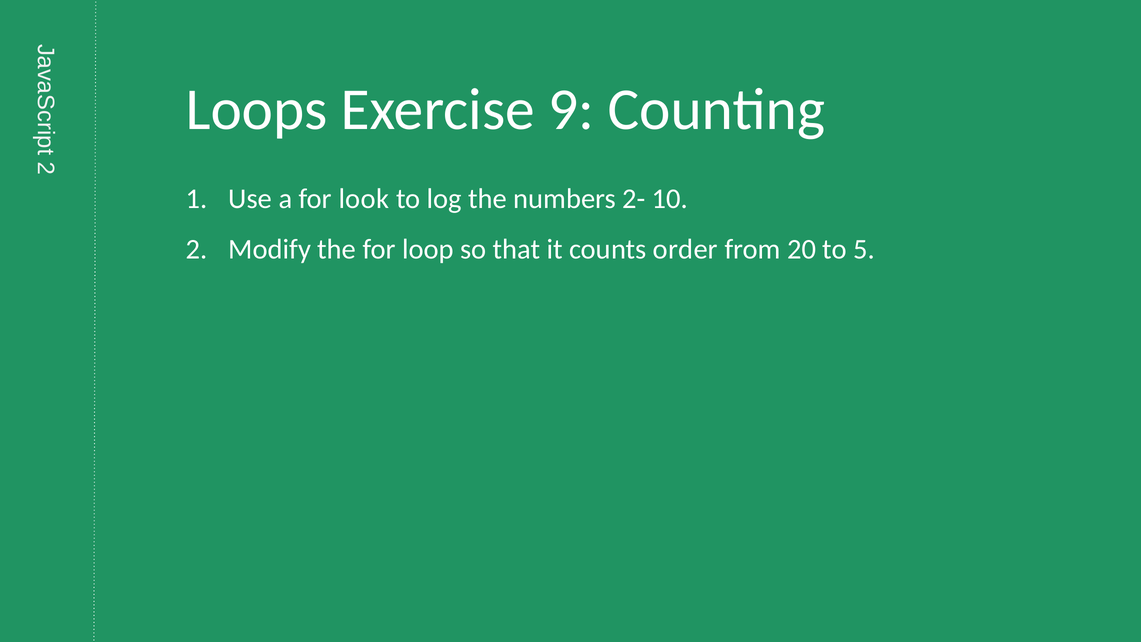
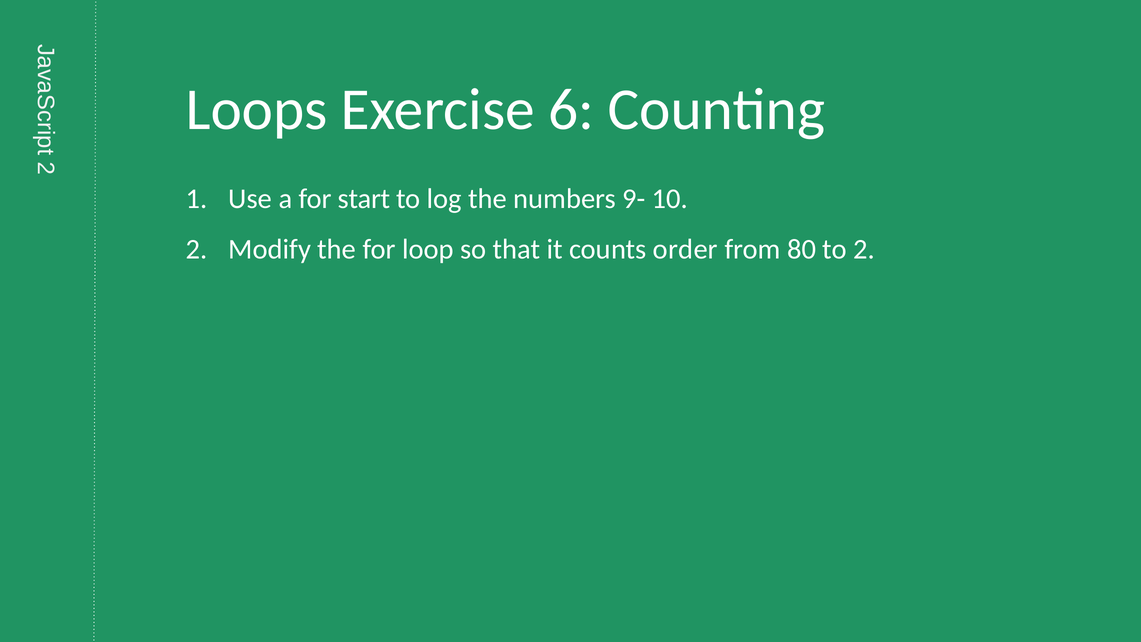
9: 9 -> 6
look: look -> start
2-: 2- -> 9-
20: 20 -> 80
to 5: 5 -> 2
